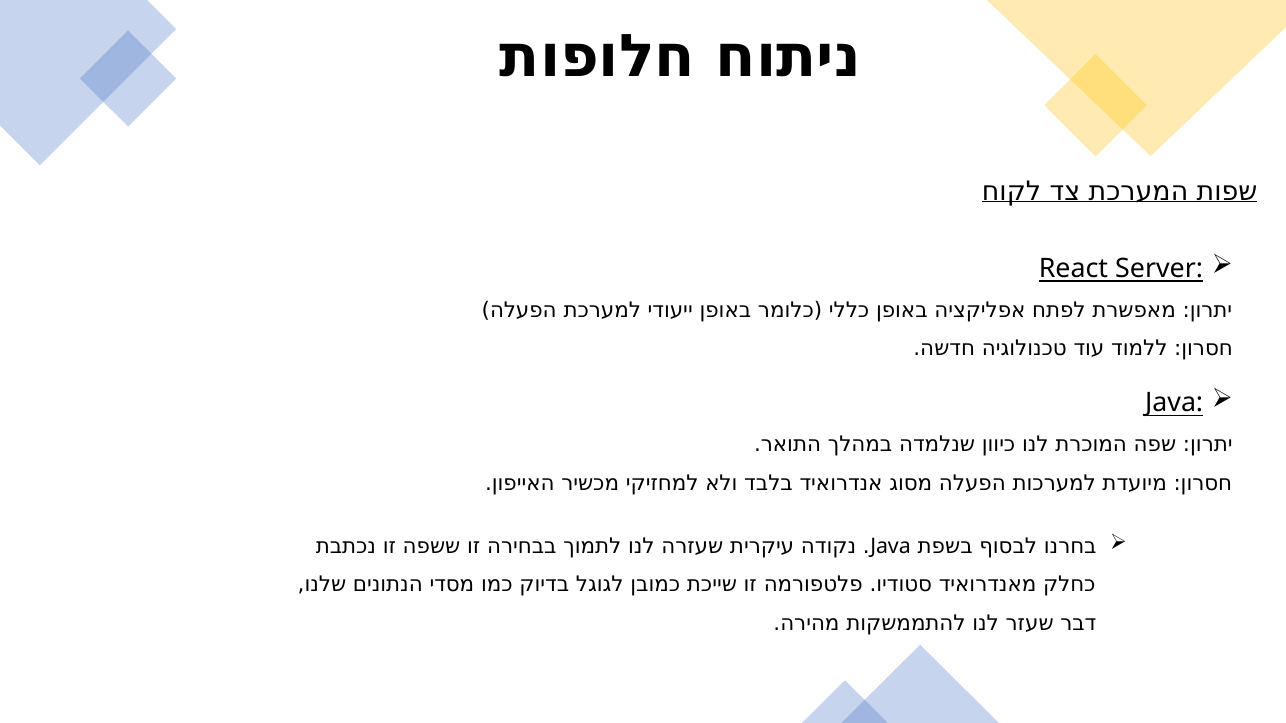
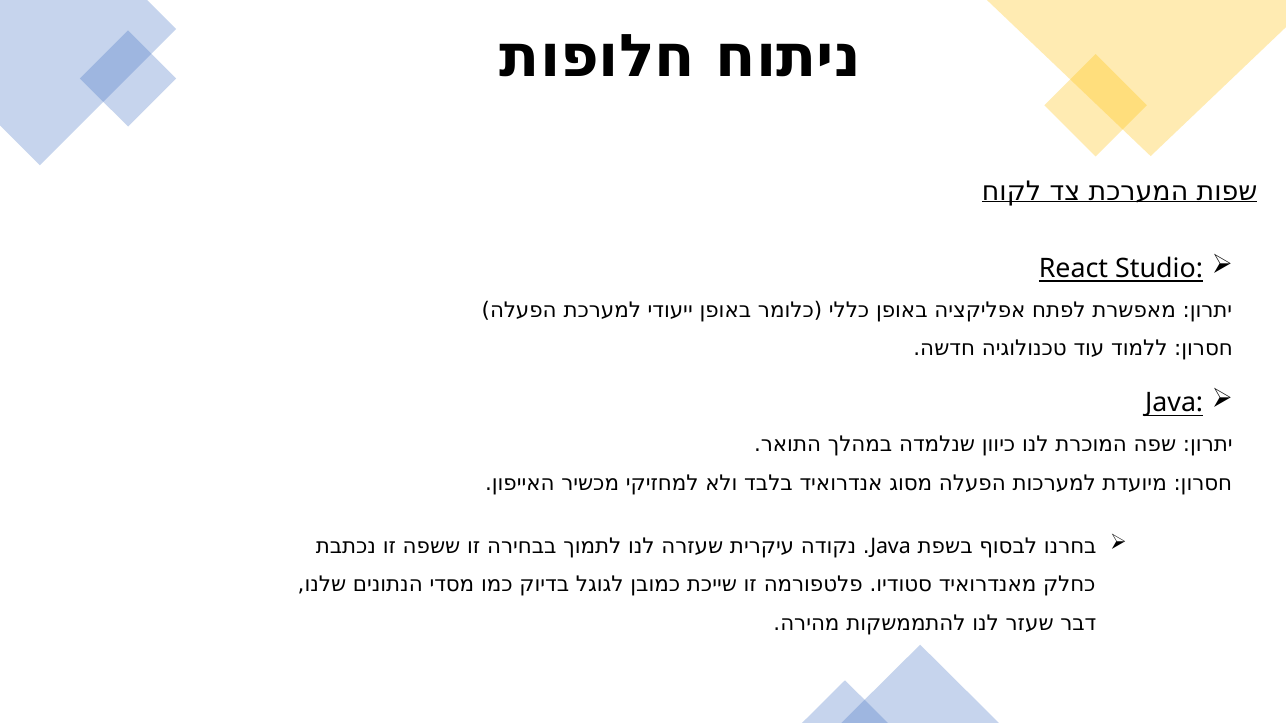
Server: Server -> Studio
